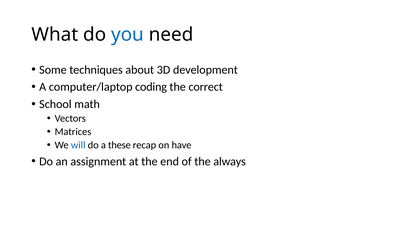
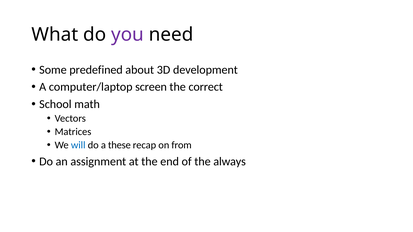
you colour: blue -> purple
techniques: techniques -> predefined
coding: coding -> screen
have: have -> from
